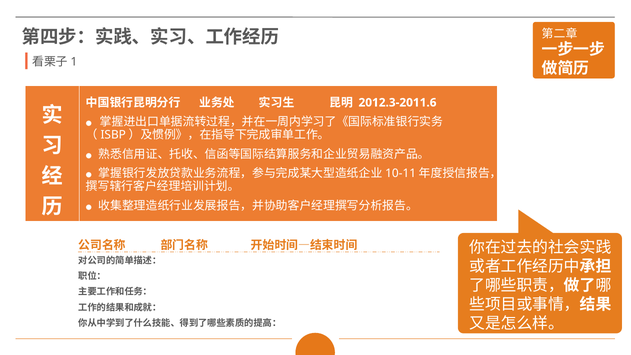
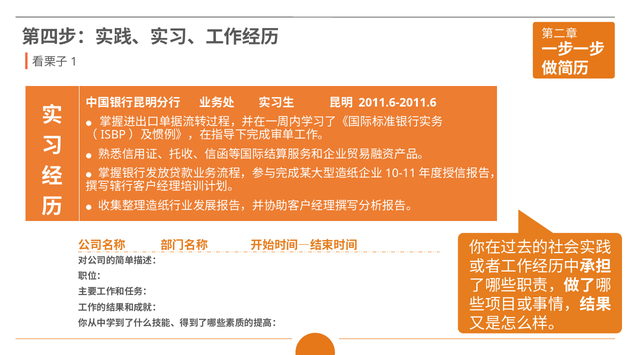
2012.3-2011.6: 2012.3-2011.6 -> 2011.6-2011.6
